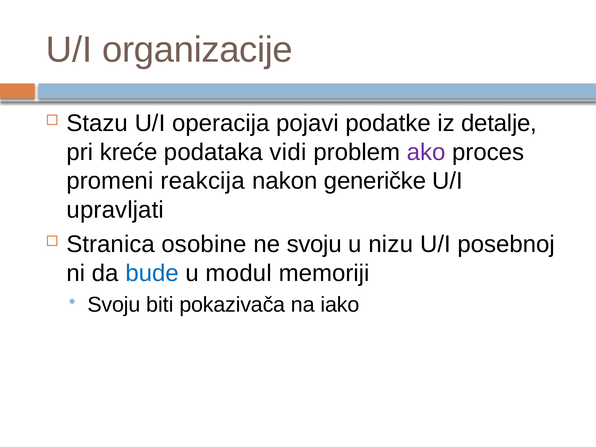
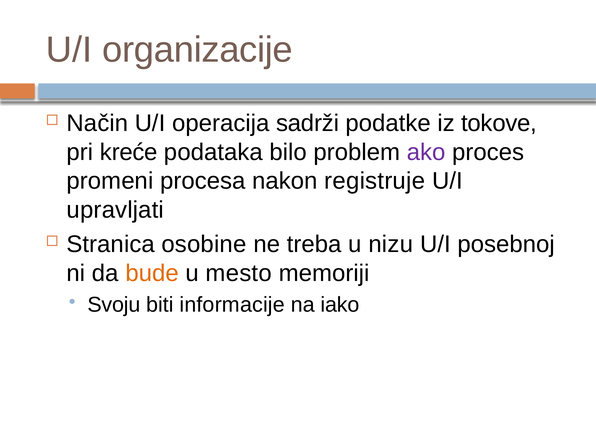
Stazu: Stazu -> Način
pojavi: pojavi -> sadrži
detalje: detalje -> tokove
vidi: vidi -> bilo
reakcija: reakcija -> procesa
generičke: generičke -> registruje
ne svoju: svoju -> treba
bude colour: blue -> orange
modul: modul -> mesto
pokazivača: pokazivača -> informacije
